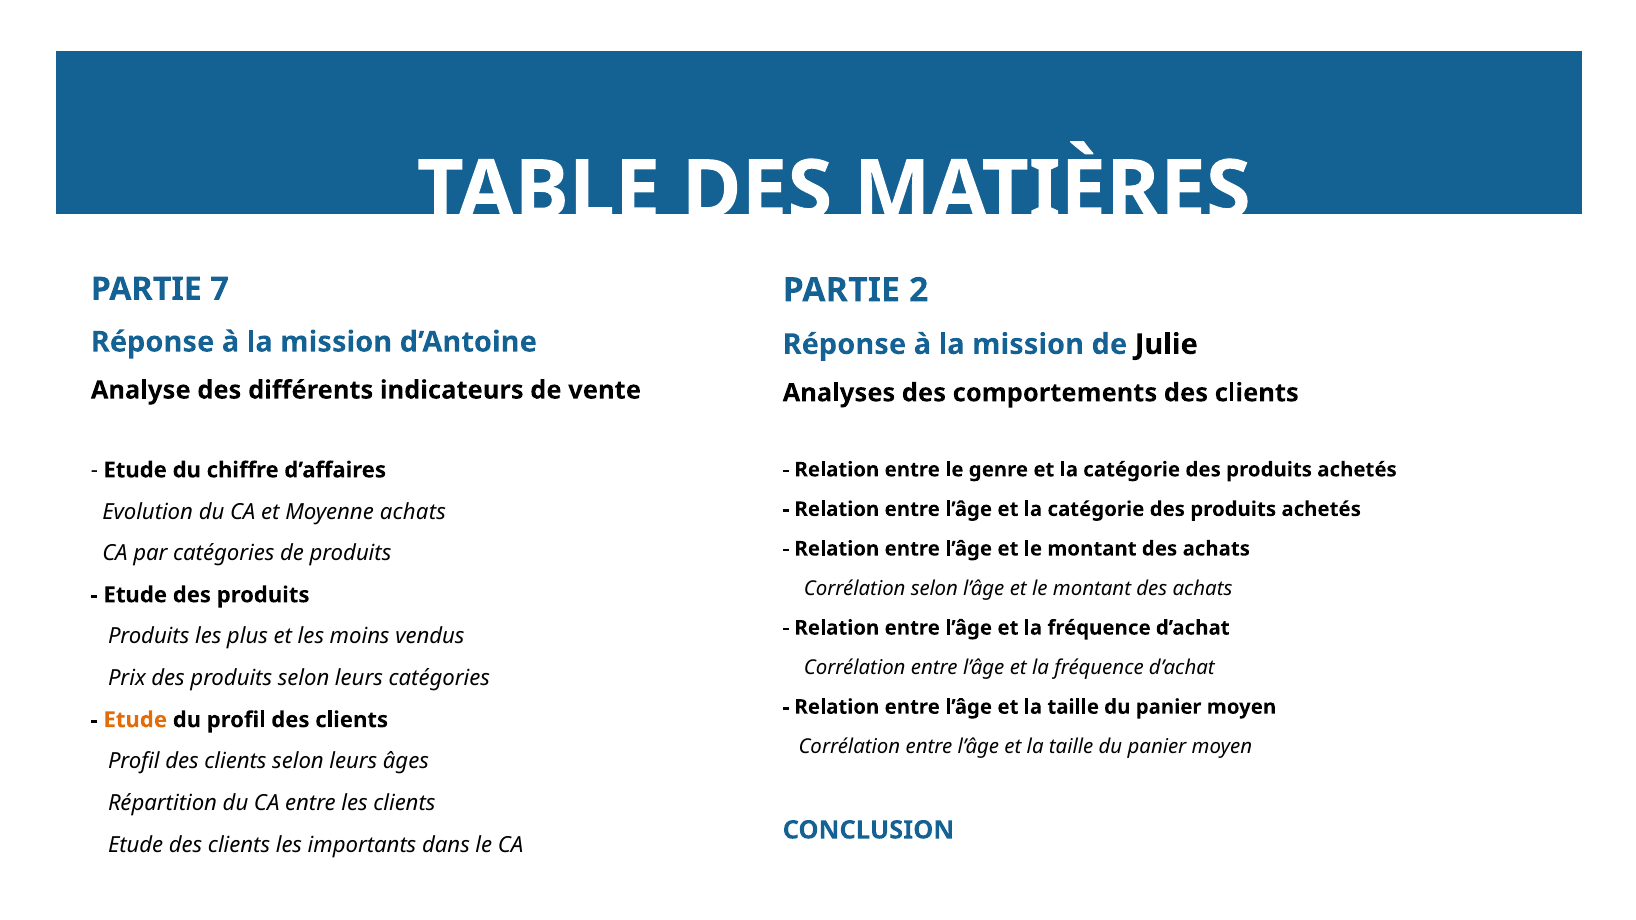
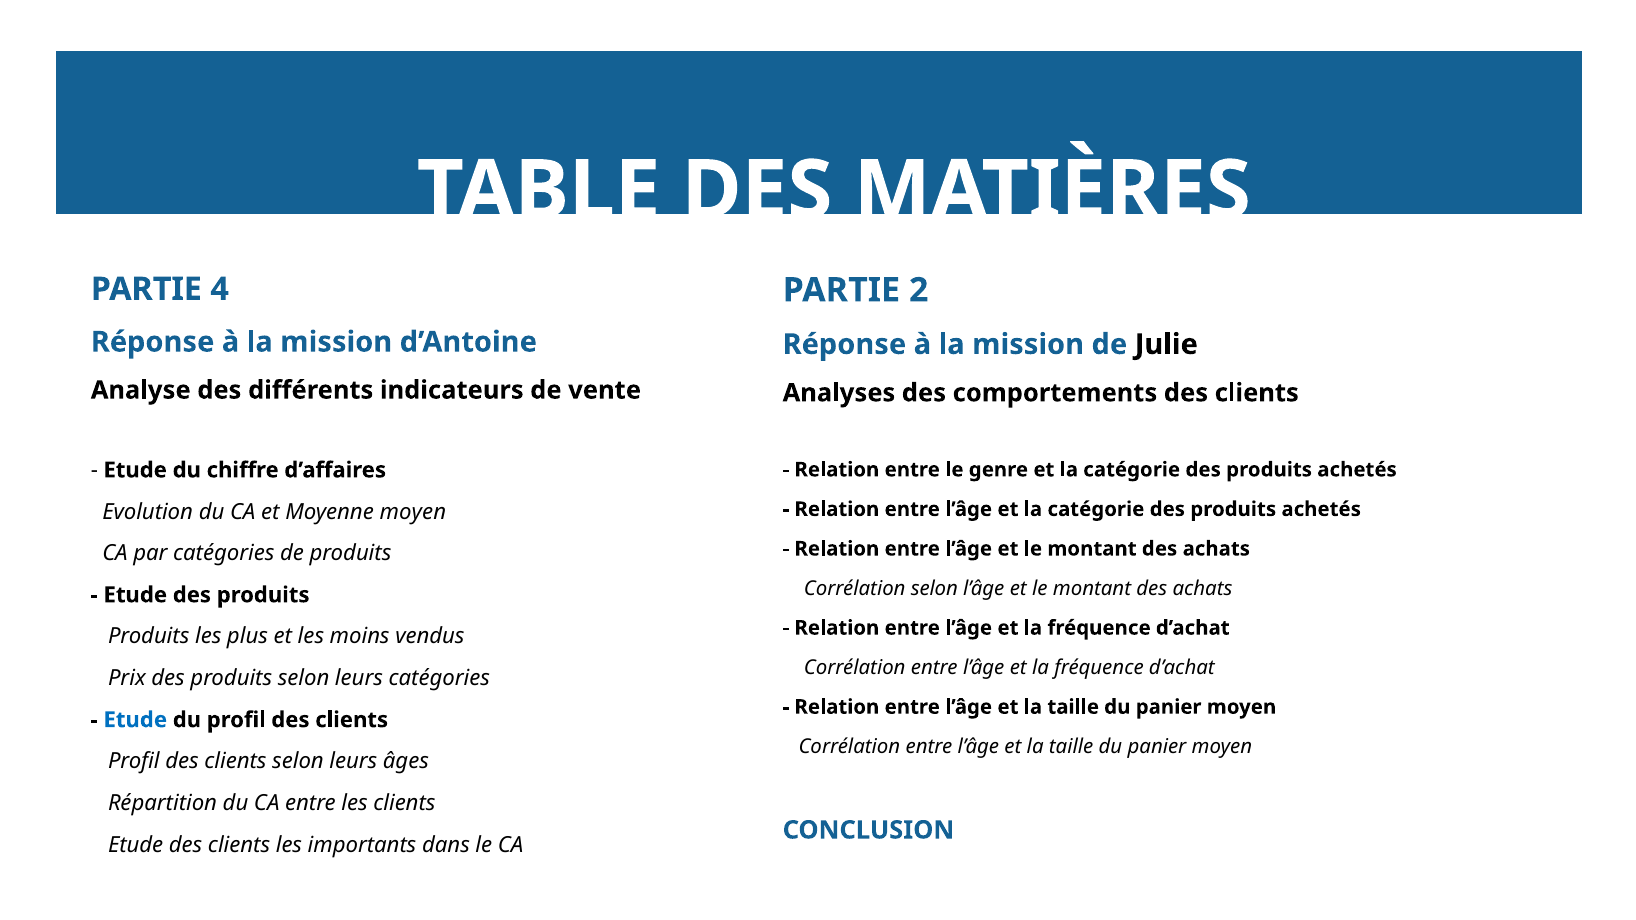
7: 7 -> 4
Moyenne achats: achats -> moyen
Etude at (135, 720) colour: orange -> blue
